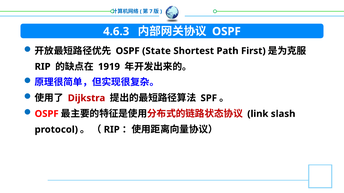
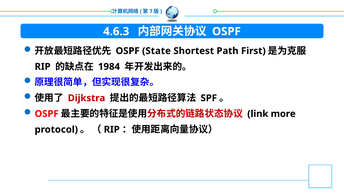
1919: 1919 -> 1984
slash: slash -> more
